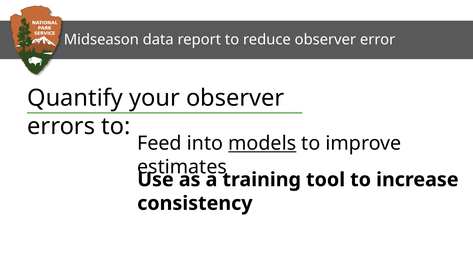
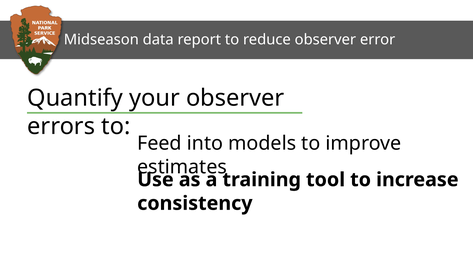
models underline: present -> none
